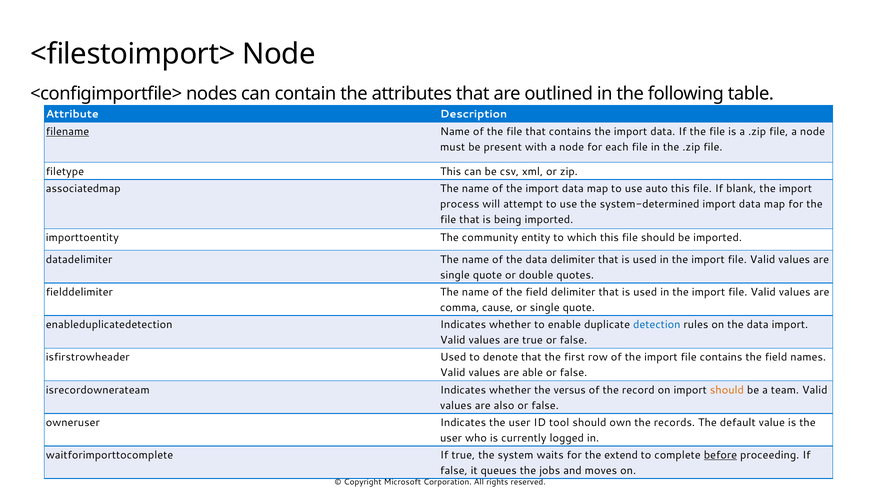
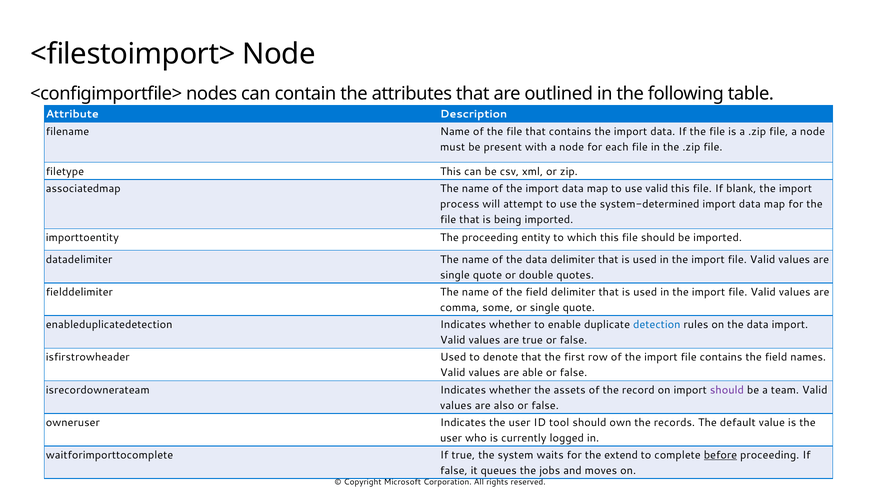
filename underline: present -> none
use auto: auto -> valid
The community: community -> proceeding
cause: cause -> some
versus: versus -> assets
should at (727, 390) colour: orange -> purple
